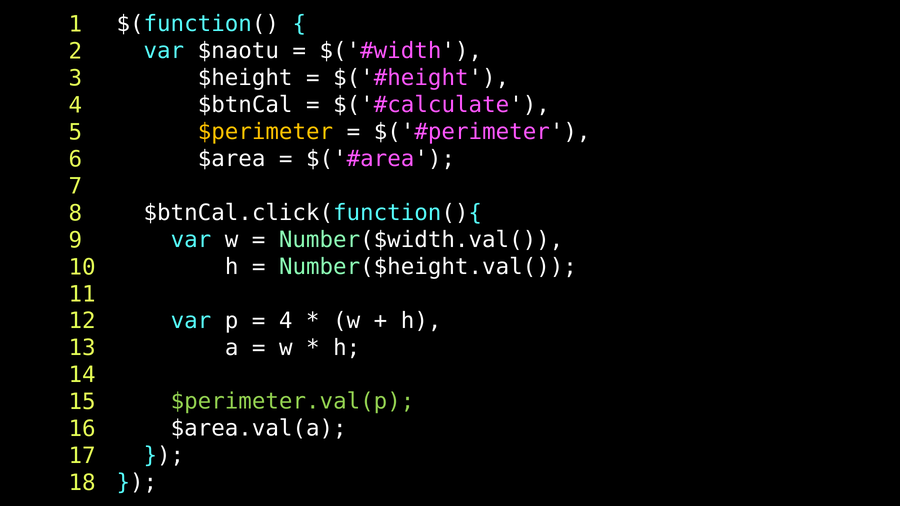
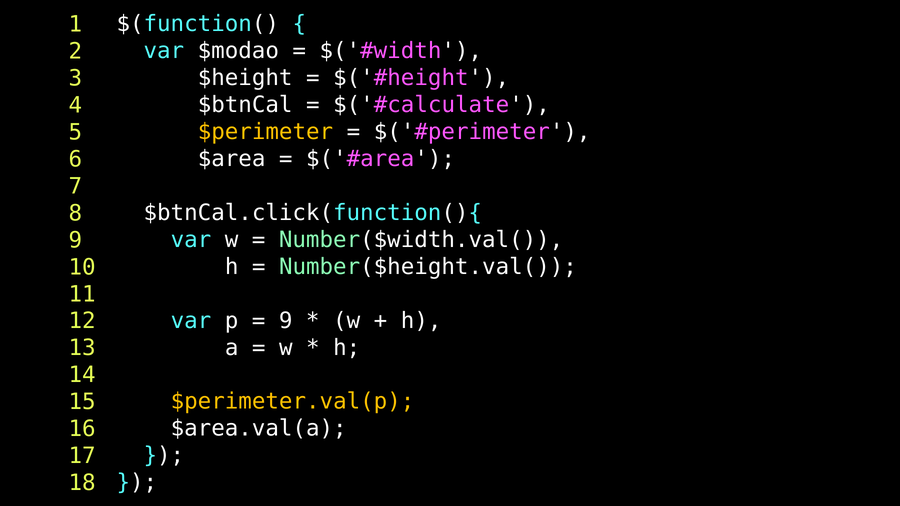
$naotu: $naotu -> $modao
4 at (286, 321): 4 -> 9
$perimeter.val(p colour: light green -> yellow
